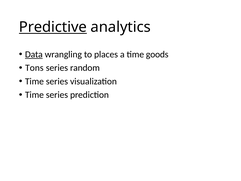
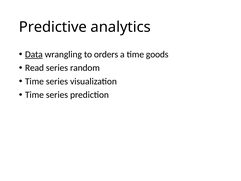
Predictive underline: present -> none
places: places -> orders
Tons: Tons -> Read
